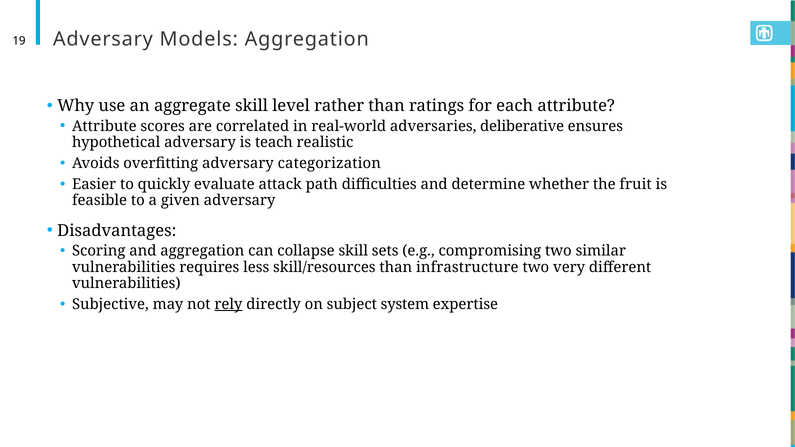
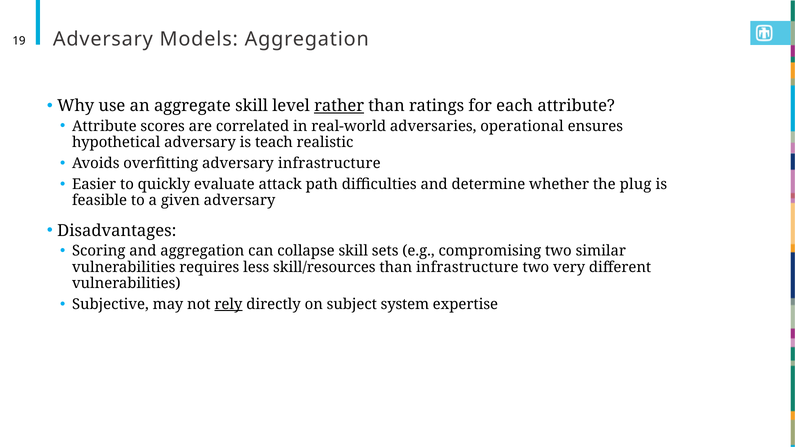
rather underline: none -> present
deliberative: deliberative -> operational
adversary categorization: categorization -> infrastructure
fruit: fruit -> plug
